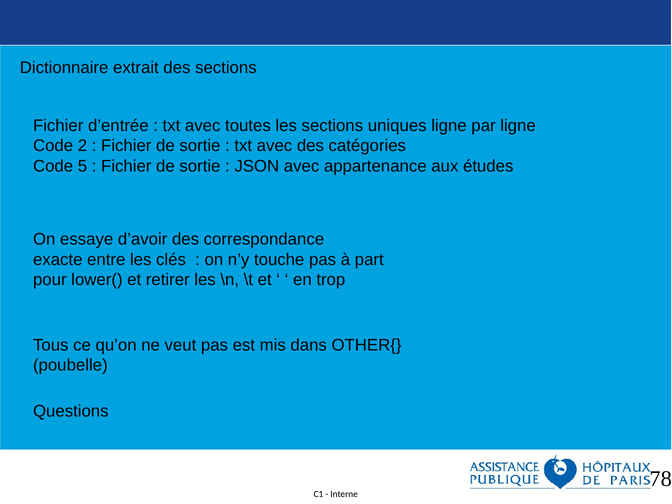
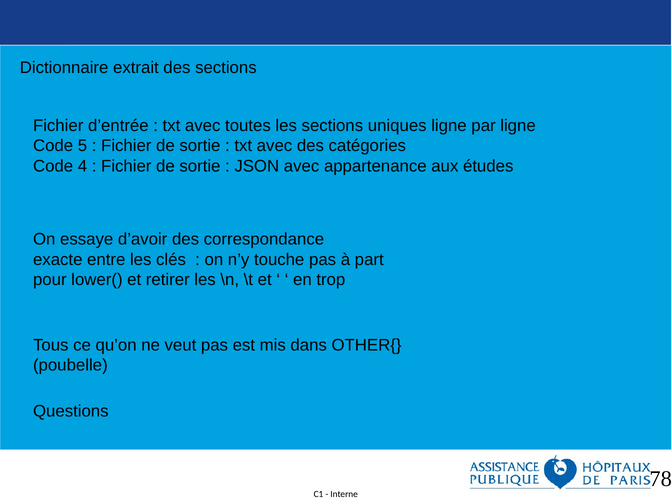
2: 2 -> 5
5: 5 -> 4
